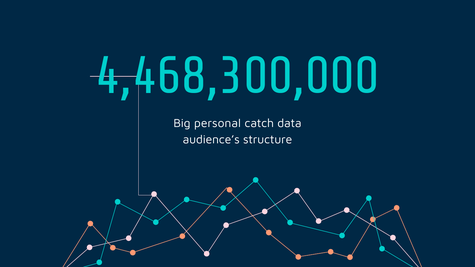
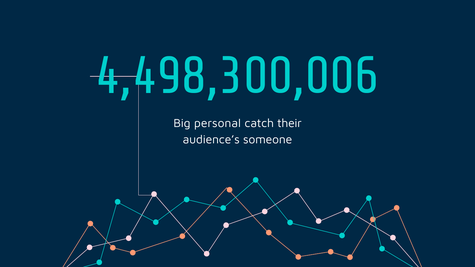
4,468,300,000: 4,468,300,000 -> 4,498,300,006
data: data -> their
structure: structure -> someone
